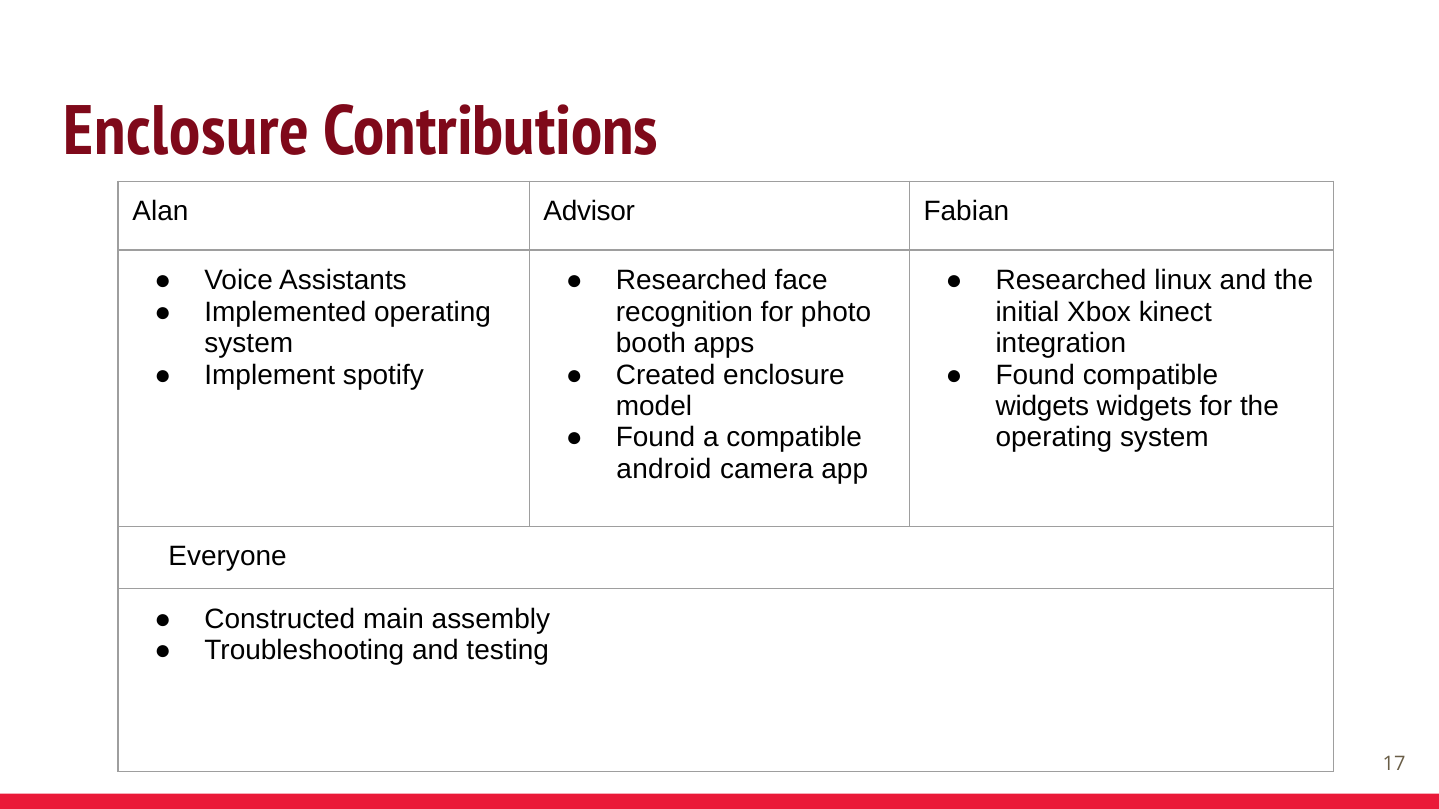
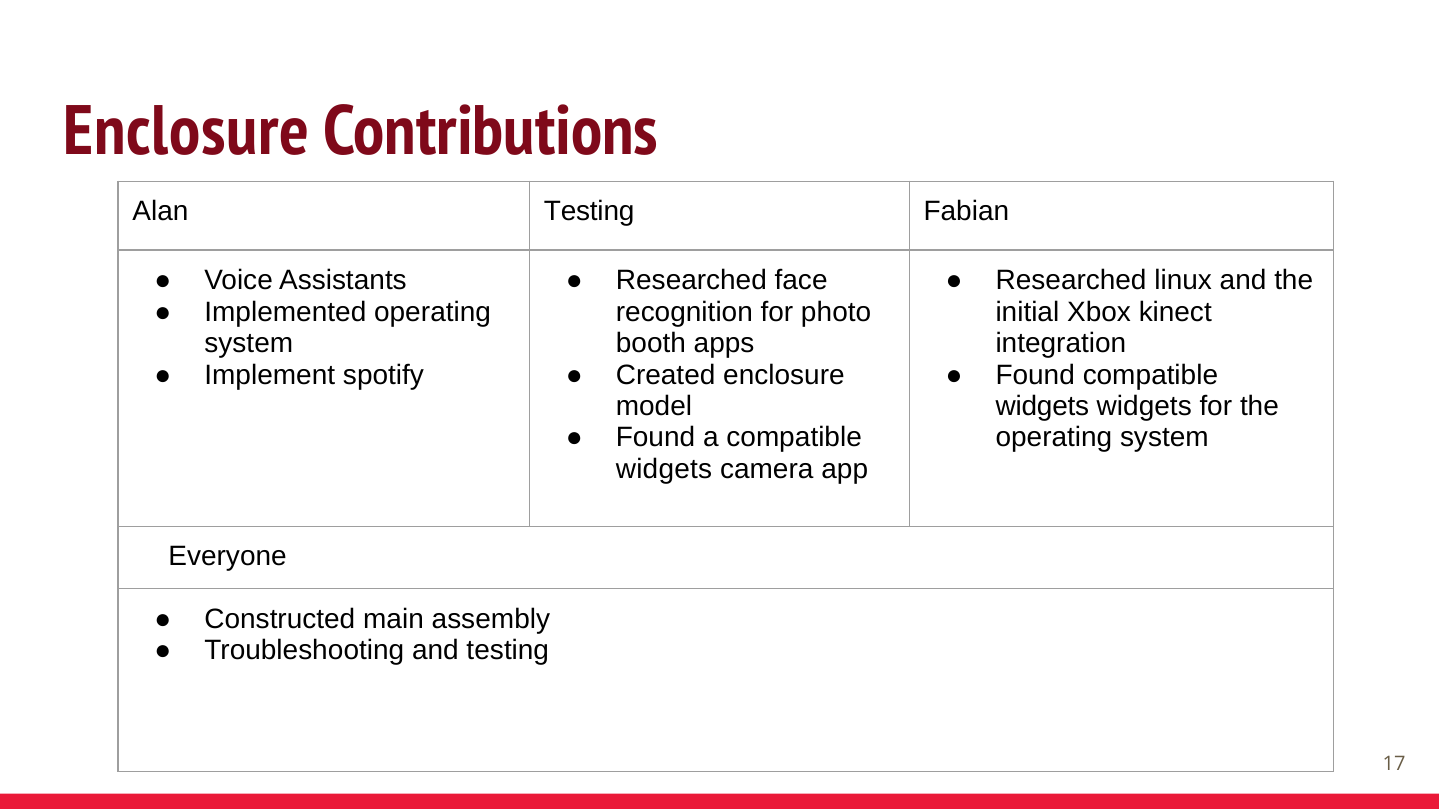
Alan Advisor: Advisor -> Testing
android at (664, 469): android -> widgets
